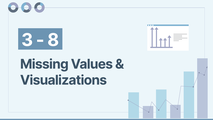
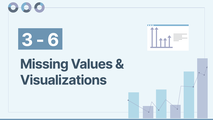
8: 8 -> 6
